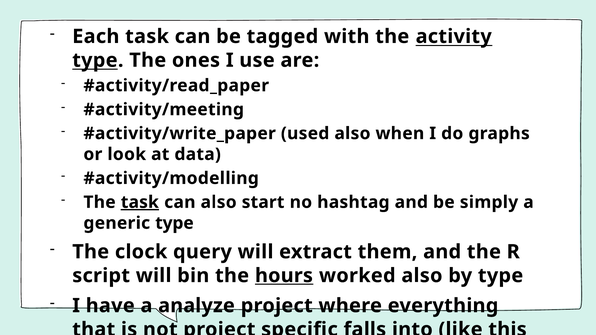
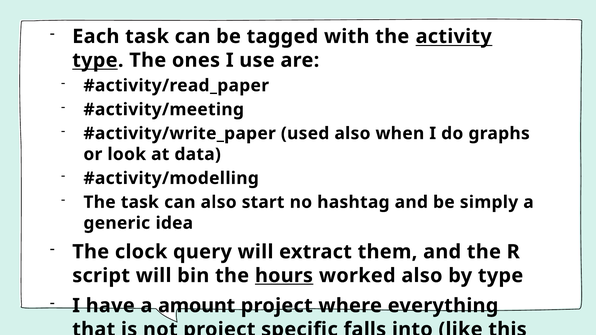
task at (140, 202) underline: present -> none
generic type: type -> idea
analyze: analyze -> amount
